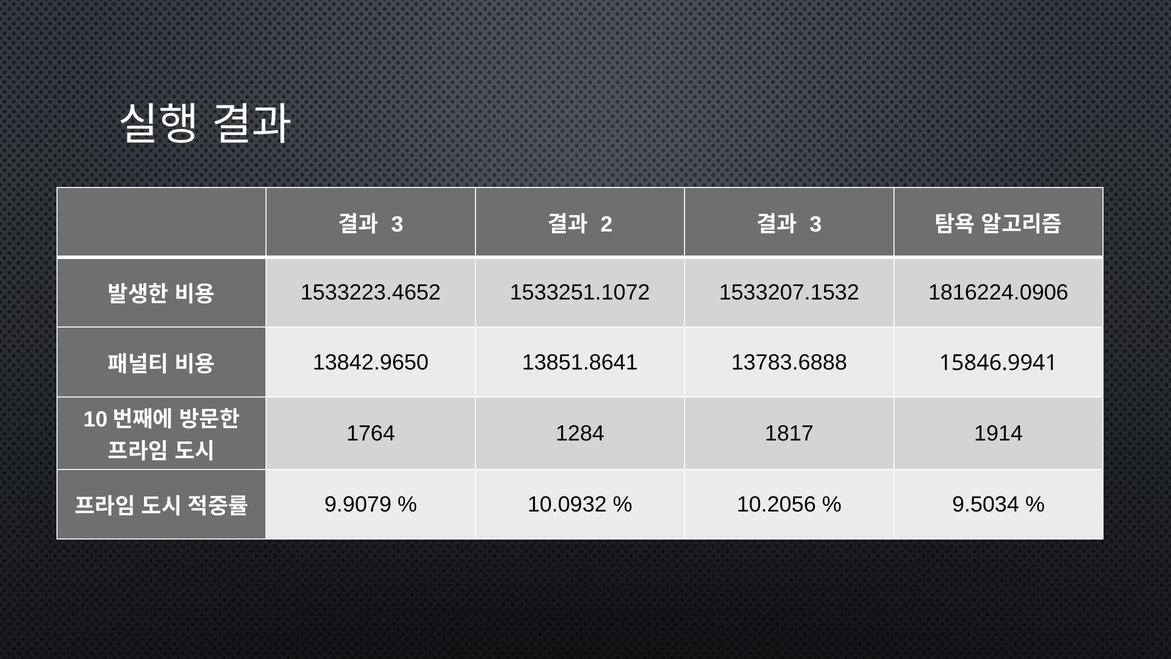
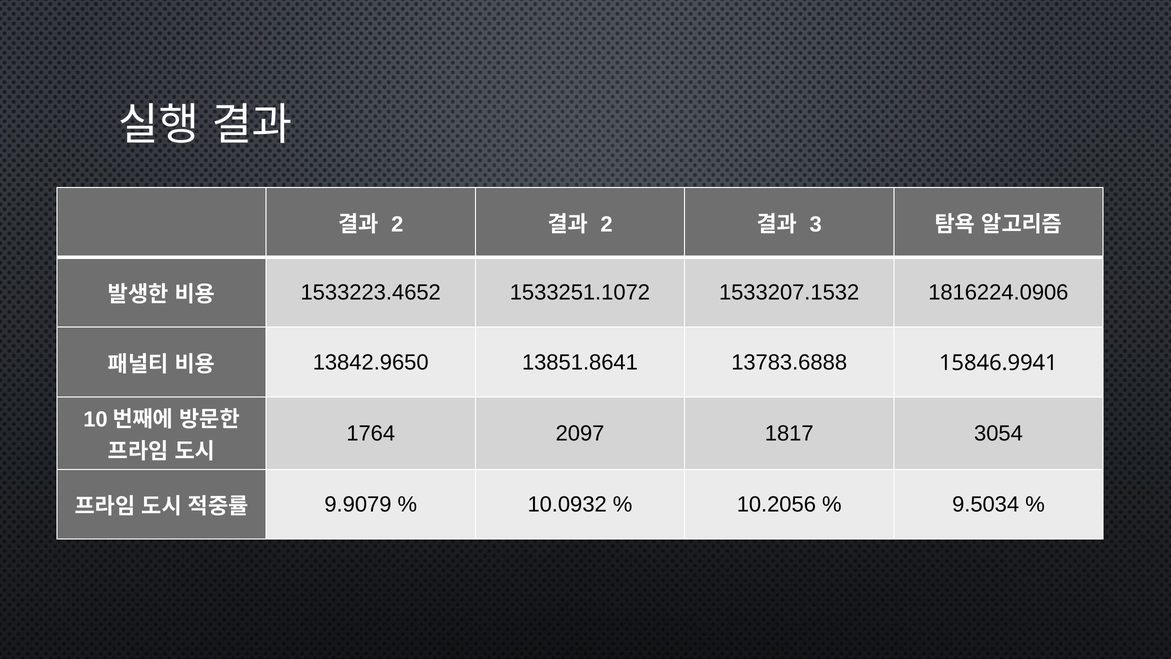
3 at (397, 225): 3 -> 2
1284: 1284 -> 2097
1914: 1914 -> 3054
